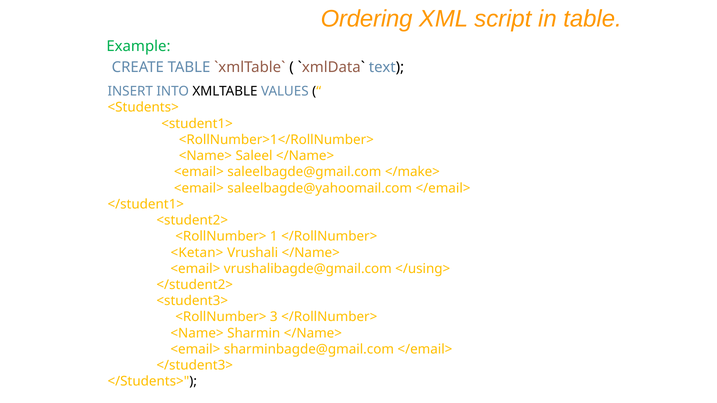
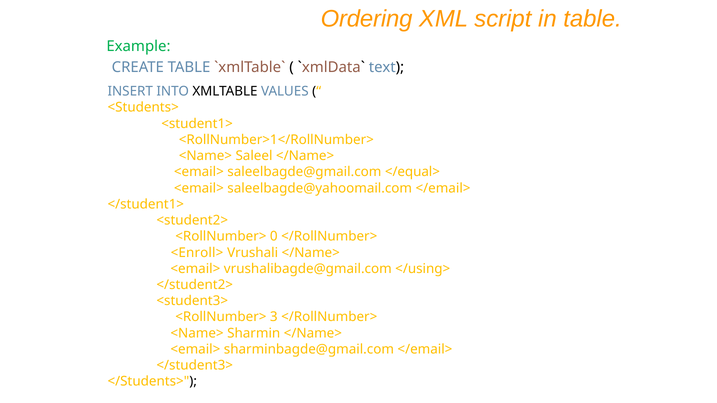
</make>: </make> -> </equal>
1: 1 -> 0
<Ketan>: <Ketan> -> <Enroll>
